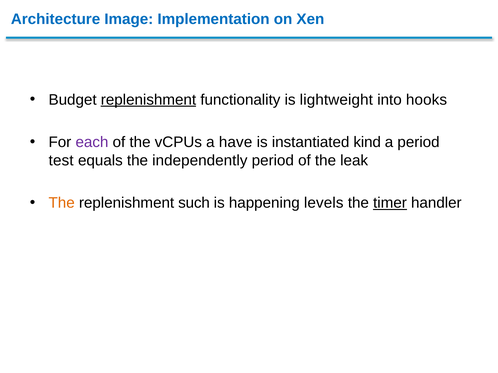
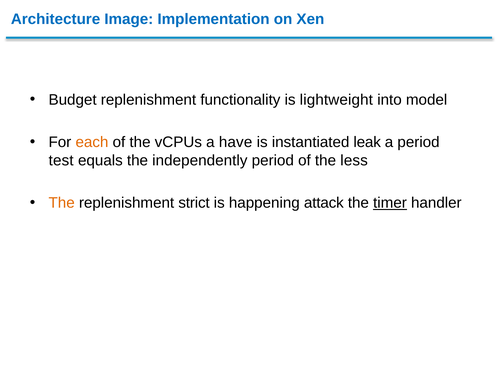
replenishment at (148, 100) underline: present -> none
hooks: hooks -> model
each colour: purple -> orange
kind: kind -> leak
leak: leak -> less
such: such -> strict
levels: levels -> attack
